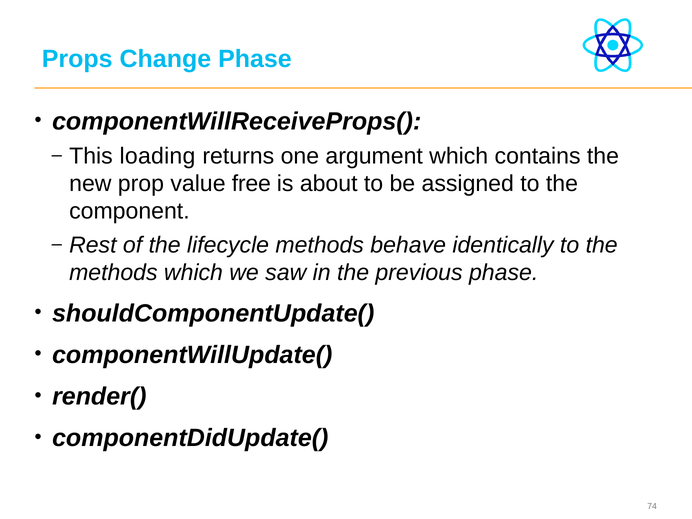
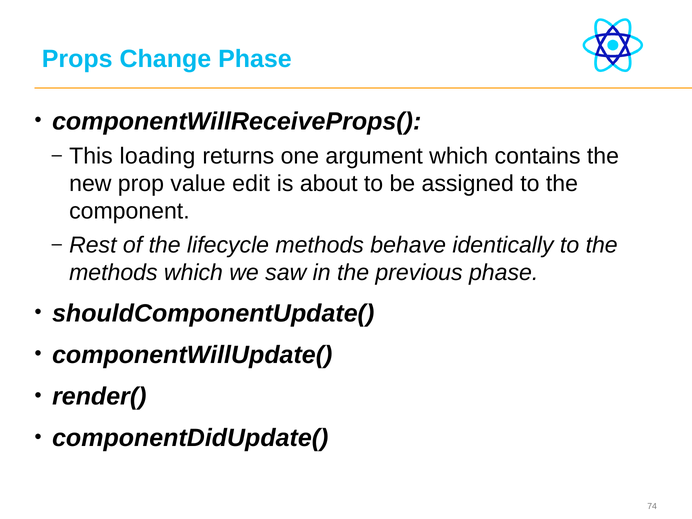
free: free -> edit
